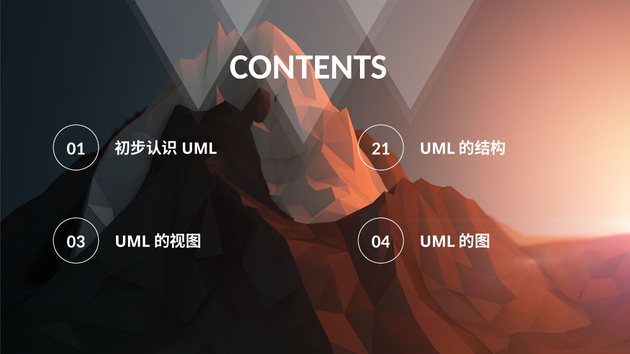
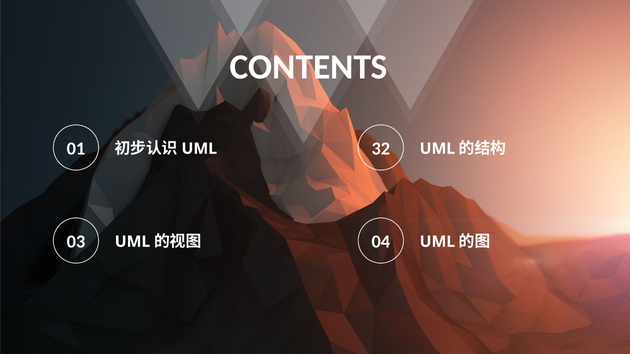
21: 21 -> 32
